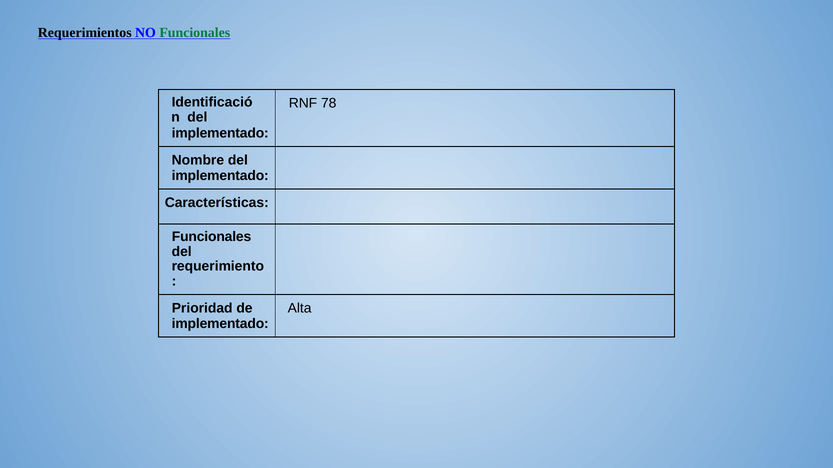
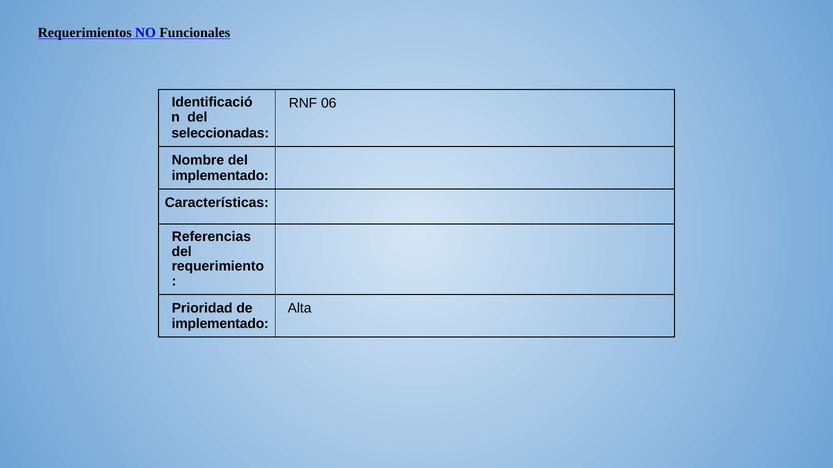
Funcionales at (195, 33) colour: green -> black
78: 78 -> 06
implementado at (220, 133): implementado -> seleccionadas
Funcionales at (212, 237): Funcionales -> Referencias
